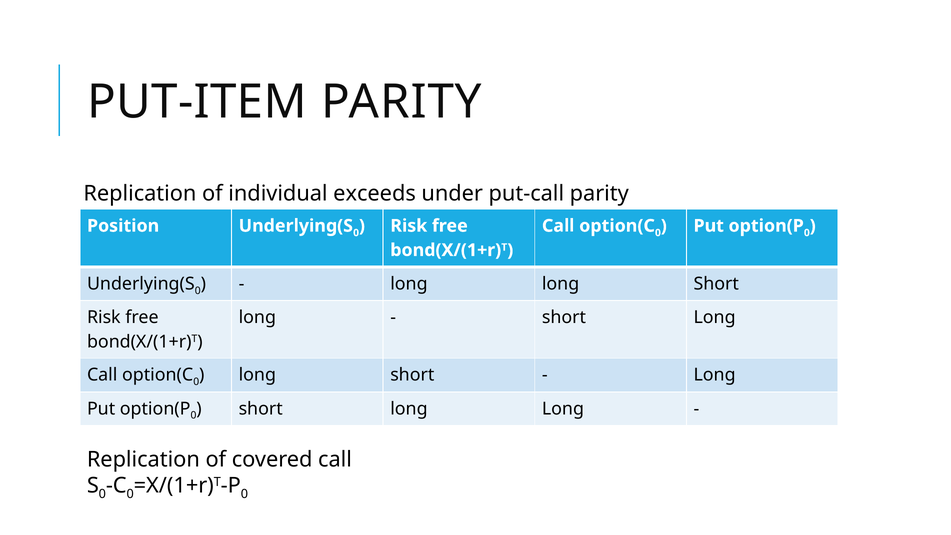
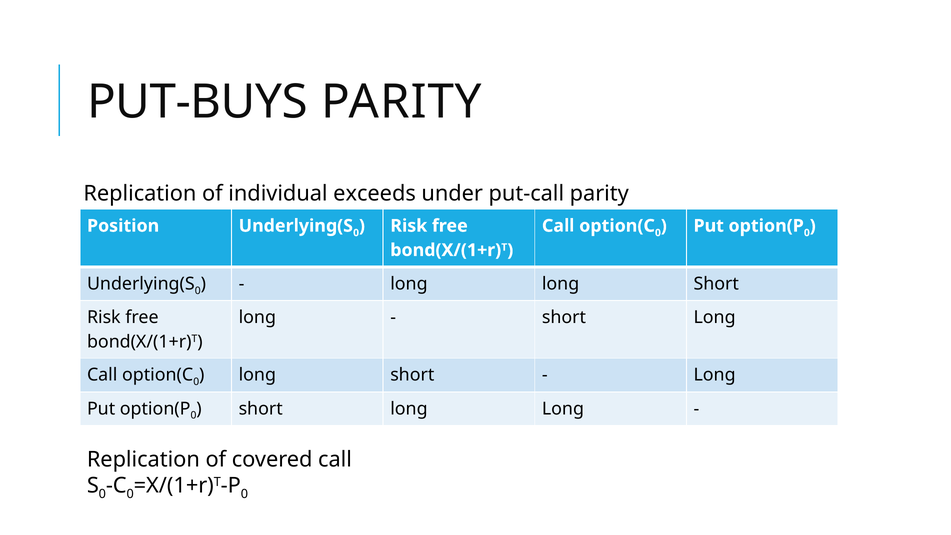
PUT-ITEM: PUT-ITEM -> PUT-BUYS
